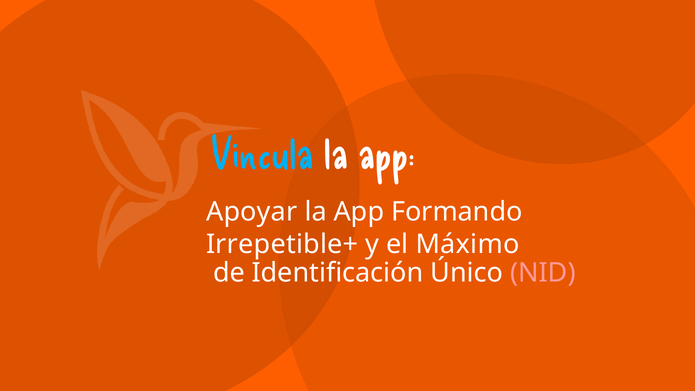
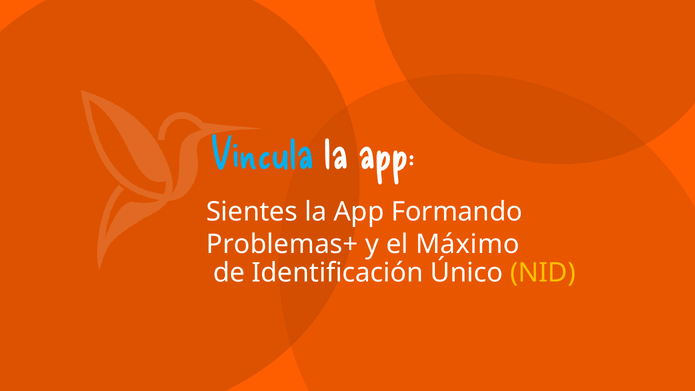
Apoyar: Apoyar -> Sientes
Irrepetible+: Irrepetible+ -> Problemas+
NID colour: pink -> yellow
